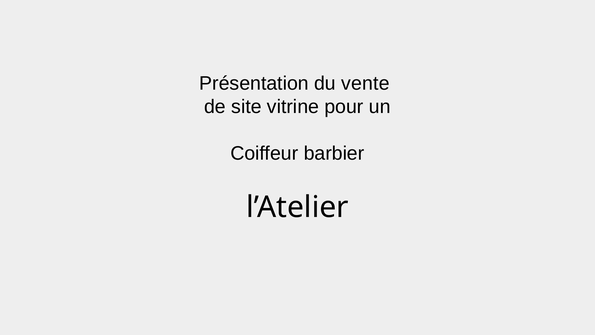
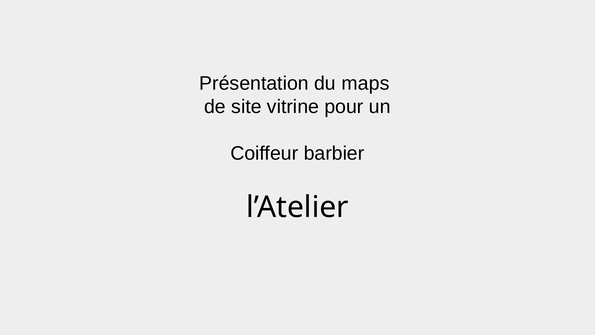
vente: vente -> maps
